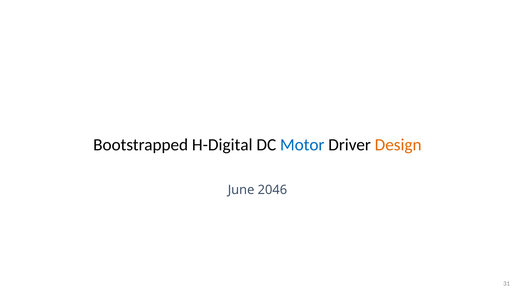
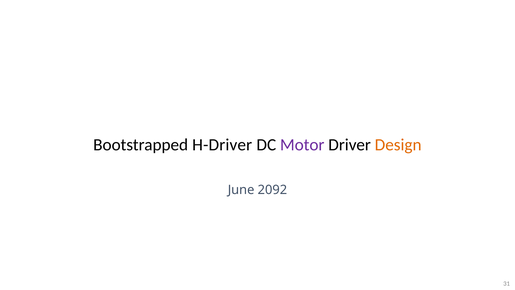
H-Digital: H-Digital -> H-Driver
Motor colour: blue -> purple
2046: 2046 -> 2092
